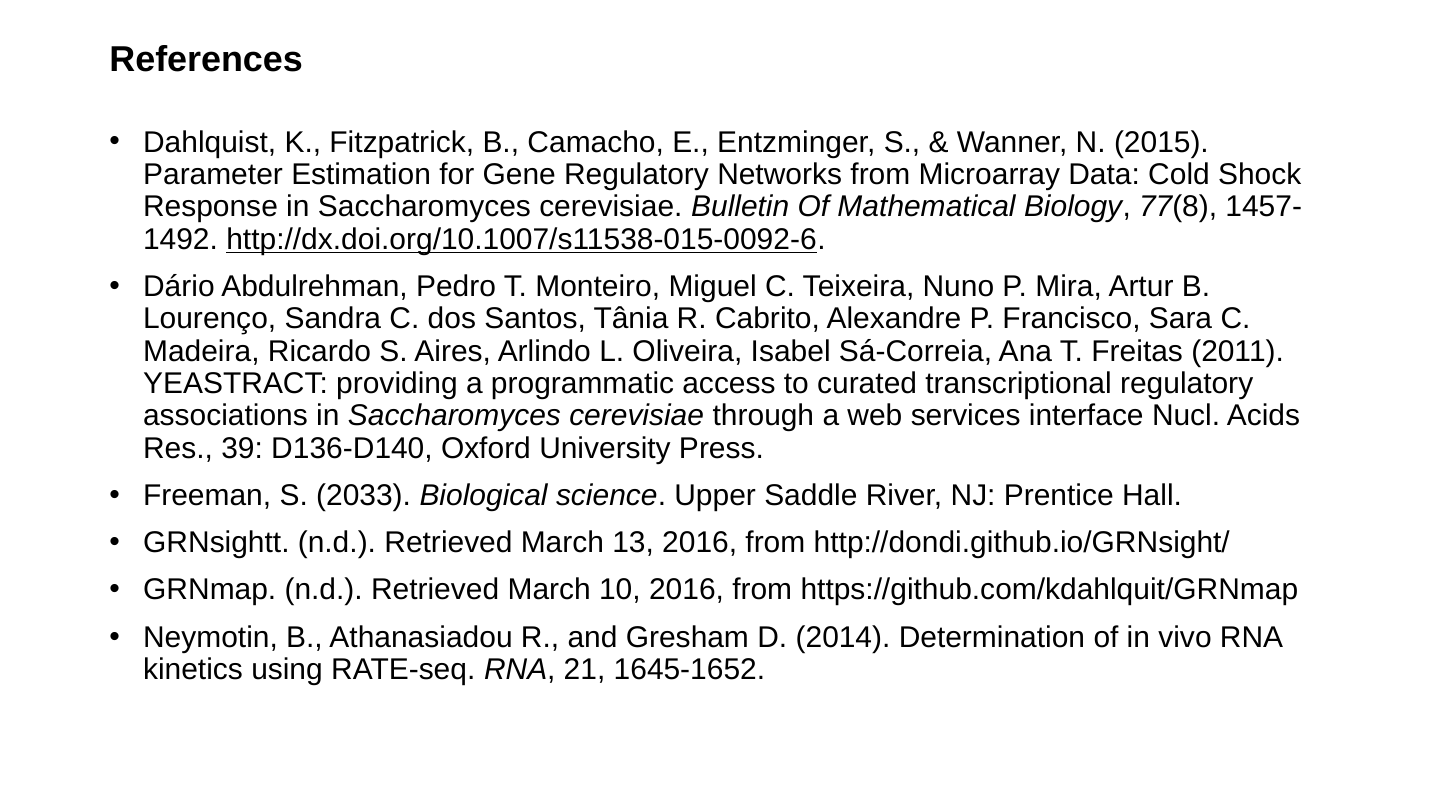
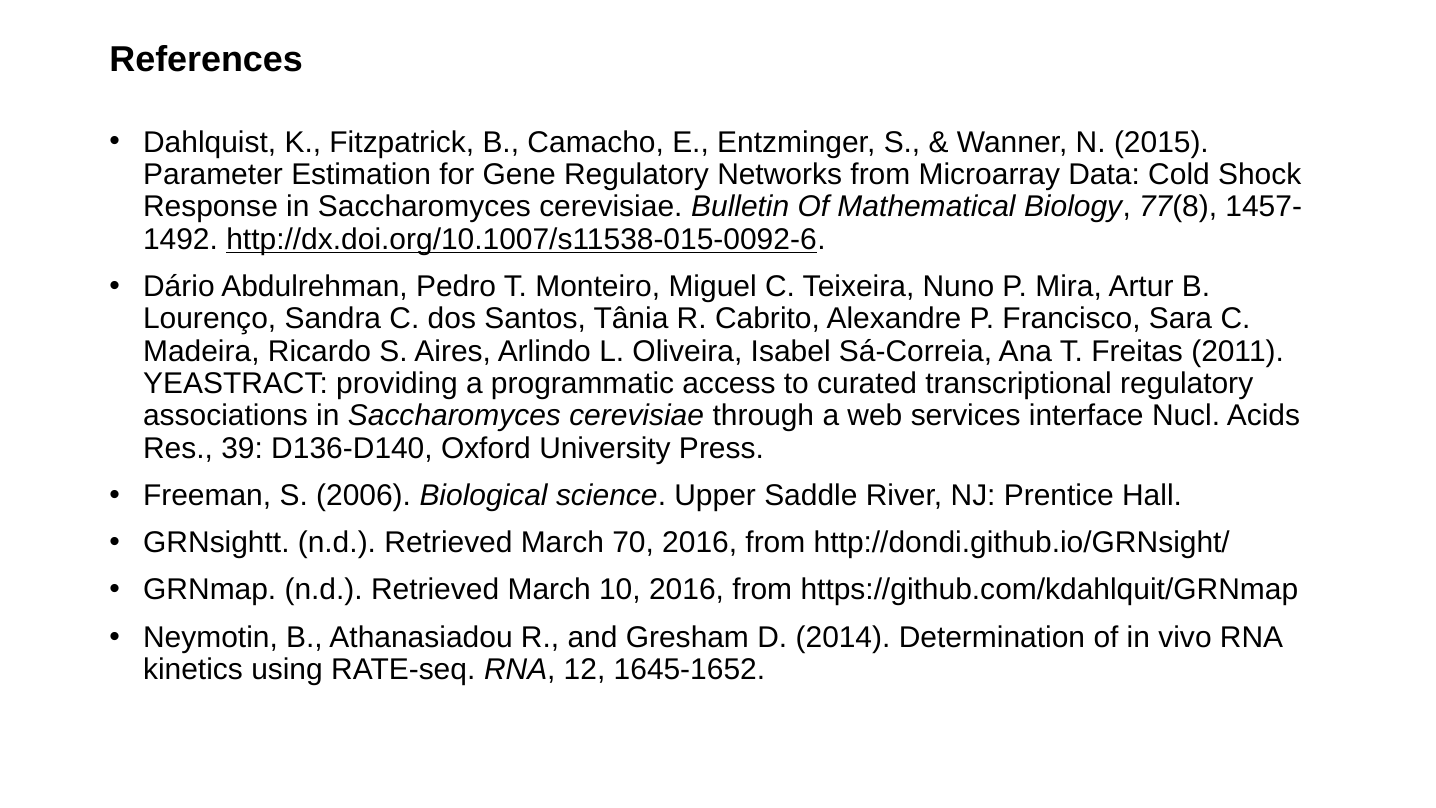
2033: 2033 -> 2006
13: 13 -> 70
21: 21 -> 12
